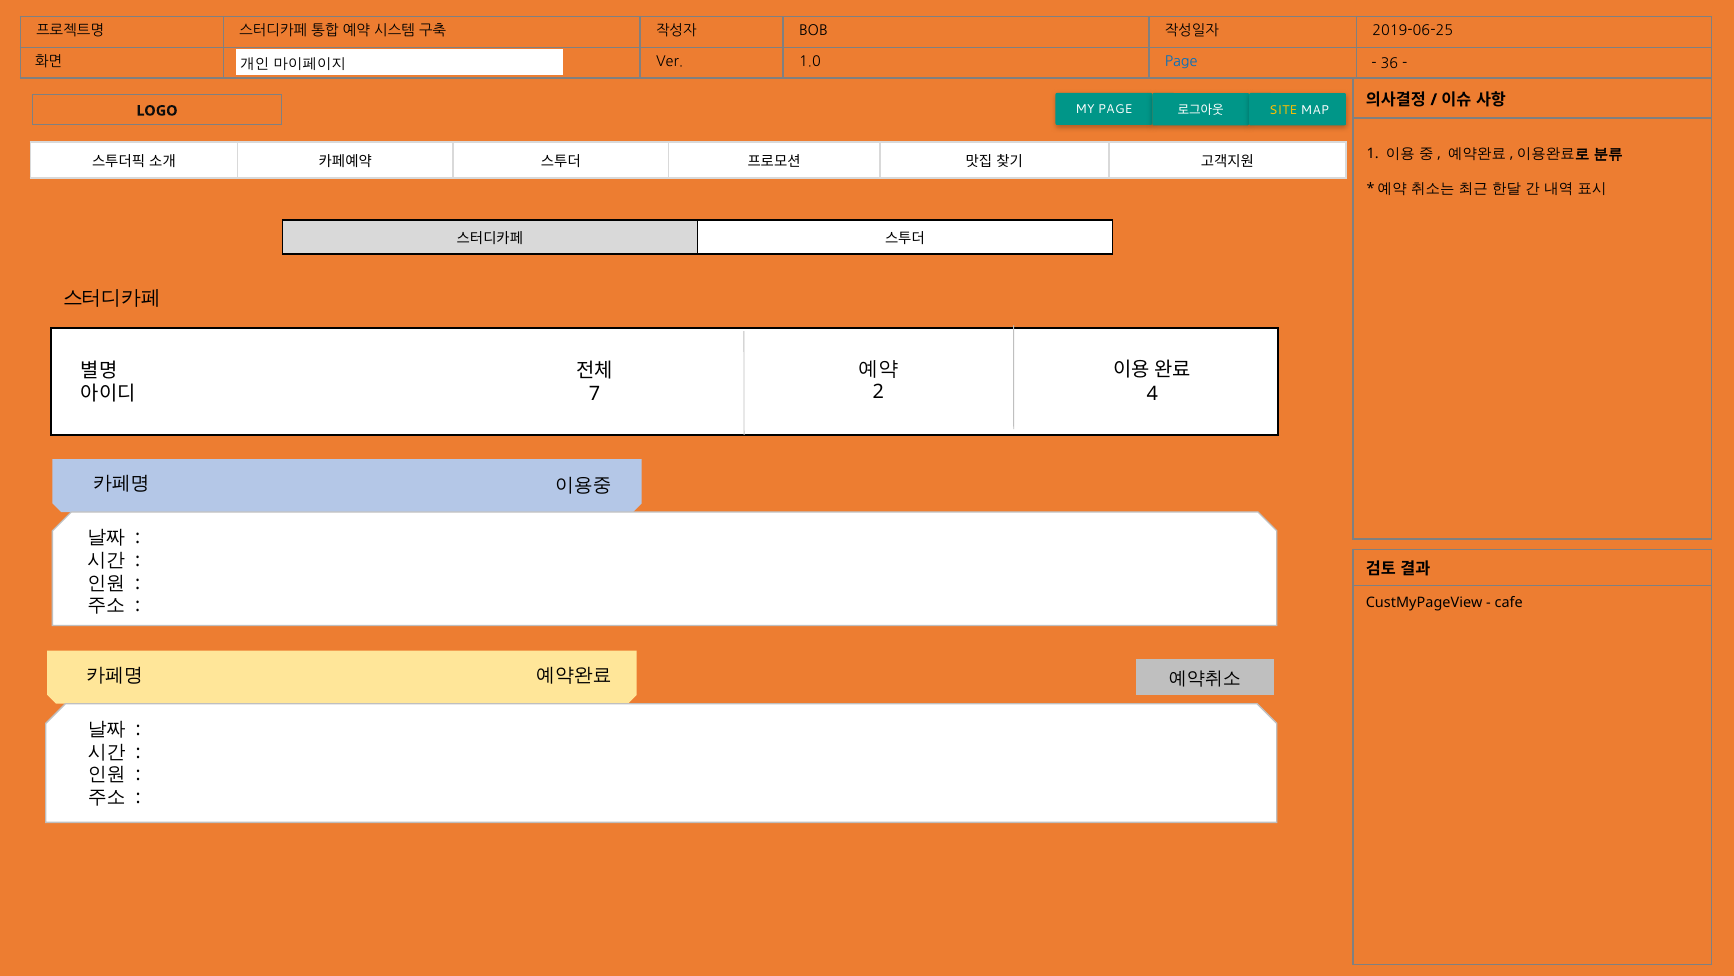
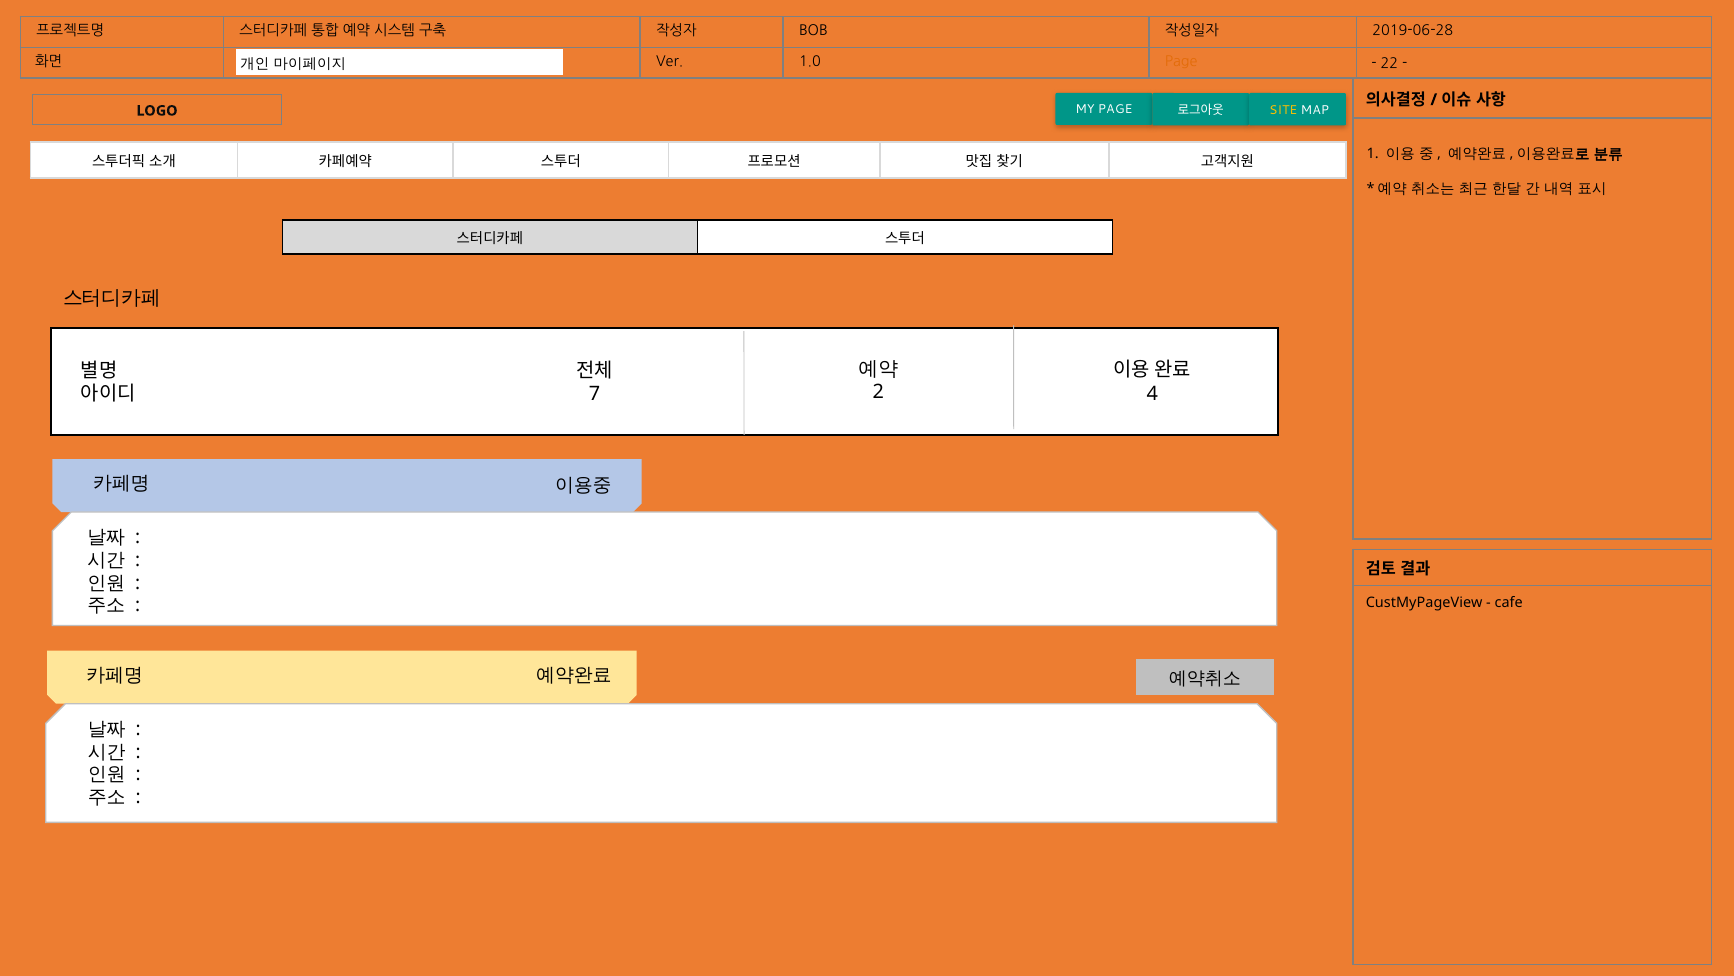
2019-06-25: 2019-06-25 -> 2019-06-28
Page at (1181, 61) colour: blue -> orange
36: 36 -> 22
